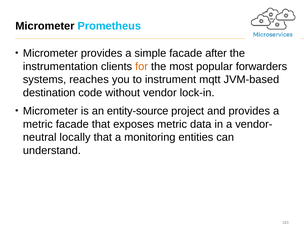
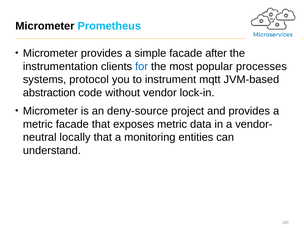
for colour: orange -> blue
forwarders: forwarders -> processes
reaches: reaches -> protocol
destination: destination -> abstraction
entity-source: entity-source -> deny-source
